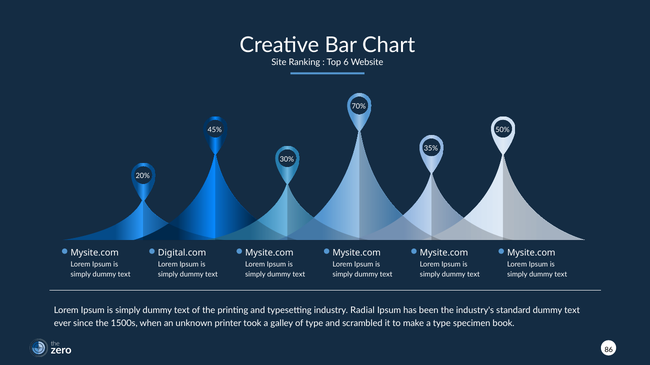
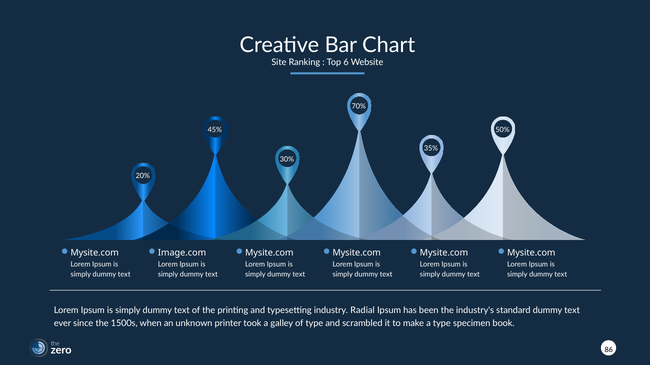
Digital.com: Digital.com -> Image.com
